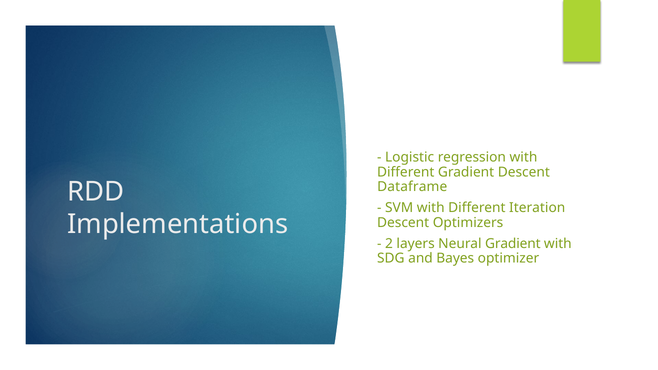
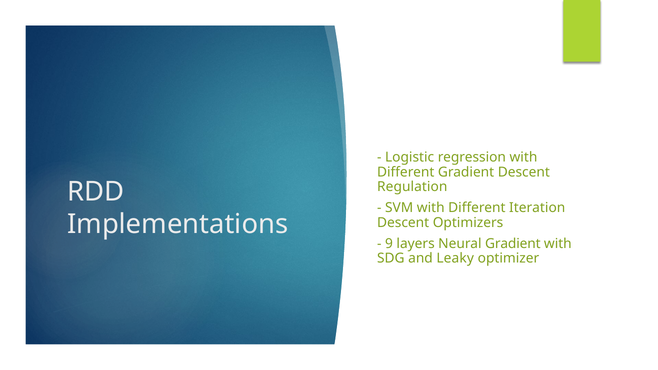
Dataframe: Dataframe -> Regulation
2: 2 -> 9
Bayes: Bayes -> Leaky
